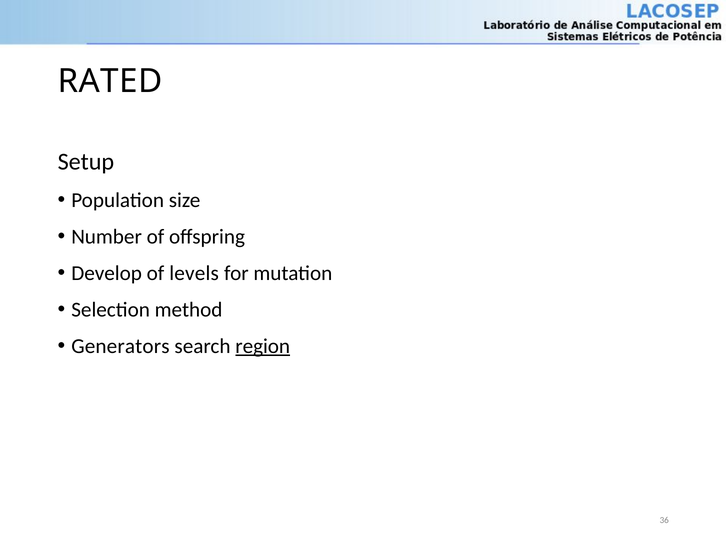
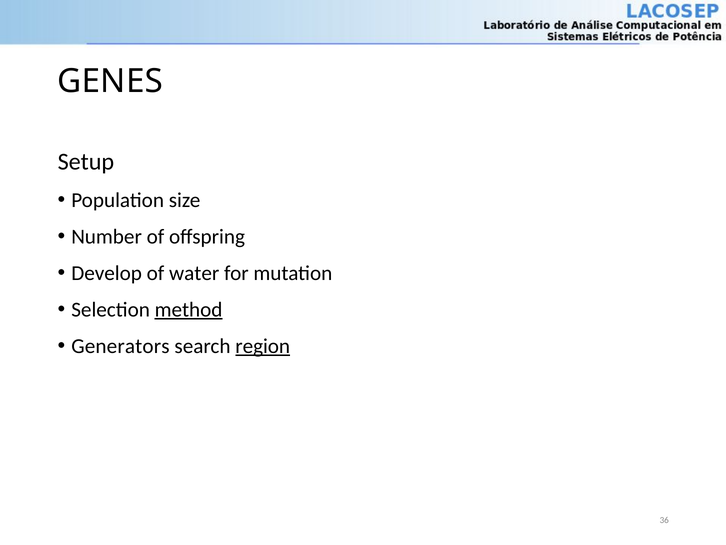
RATED: RATED -> GENES
levels: levels -> water
method underline: none -> present
